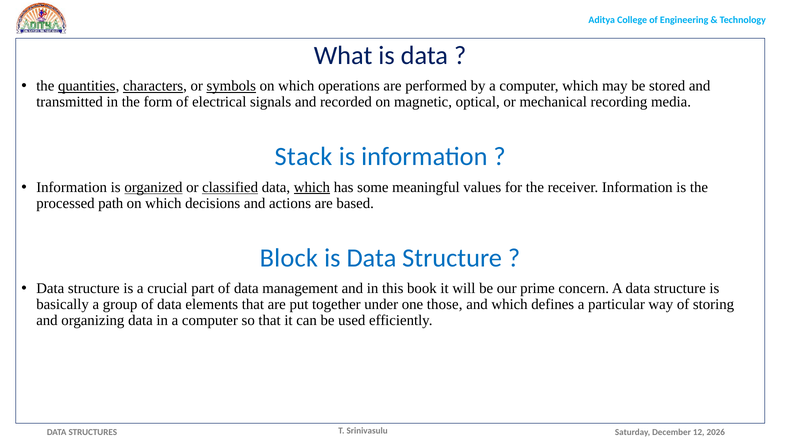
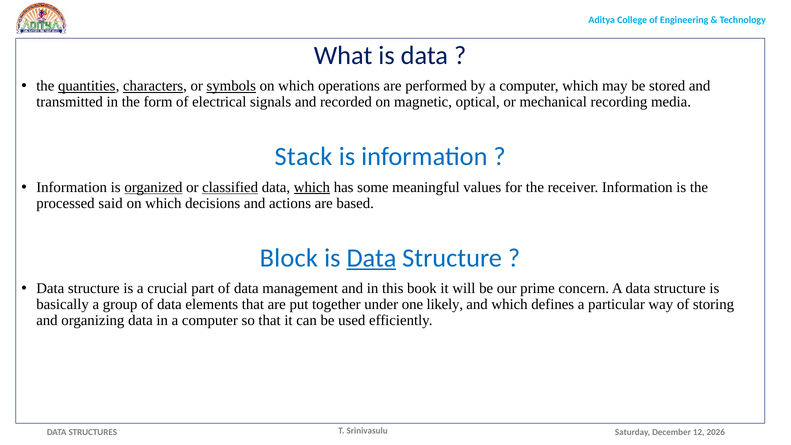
path: path -> said
Data at (371, 258) underline: none -> present
those: those -> likely
